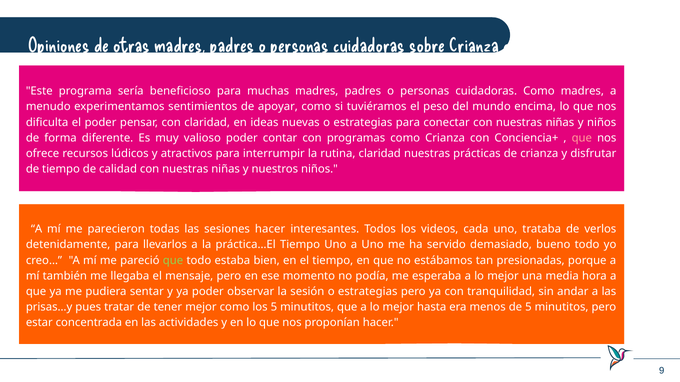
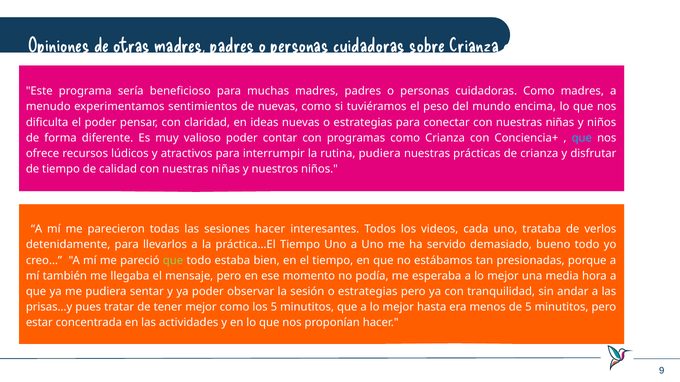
de apoyar: apoyar -> nuevas
que at (582, 138) colour: pink -> light blue
rutina claridad: claridad -> pudiera
